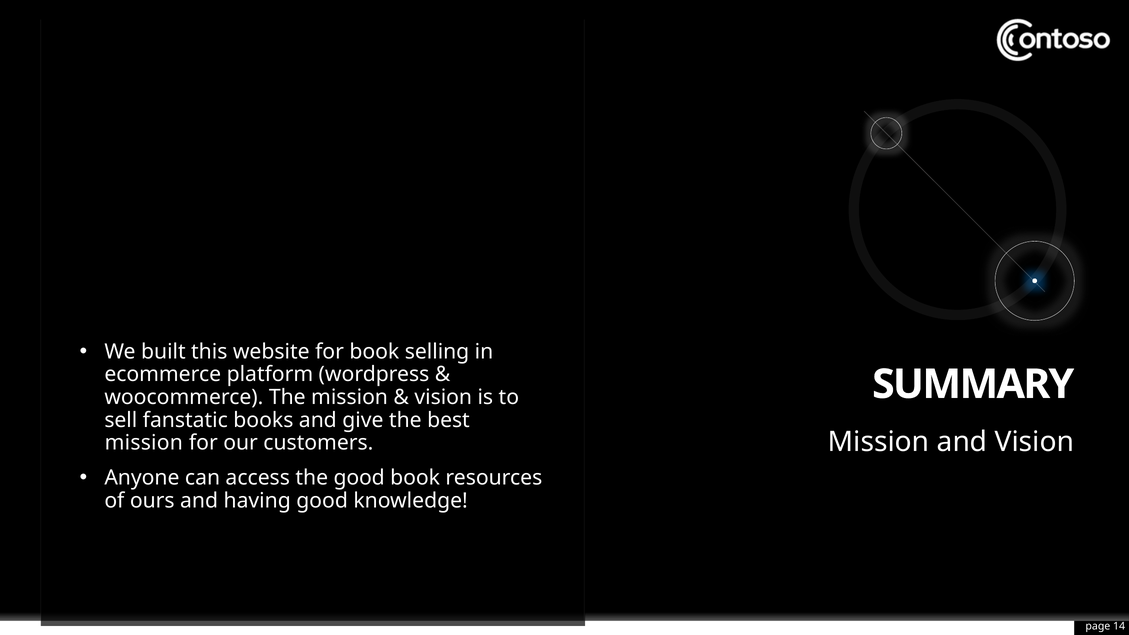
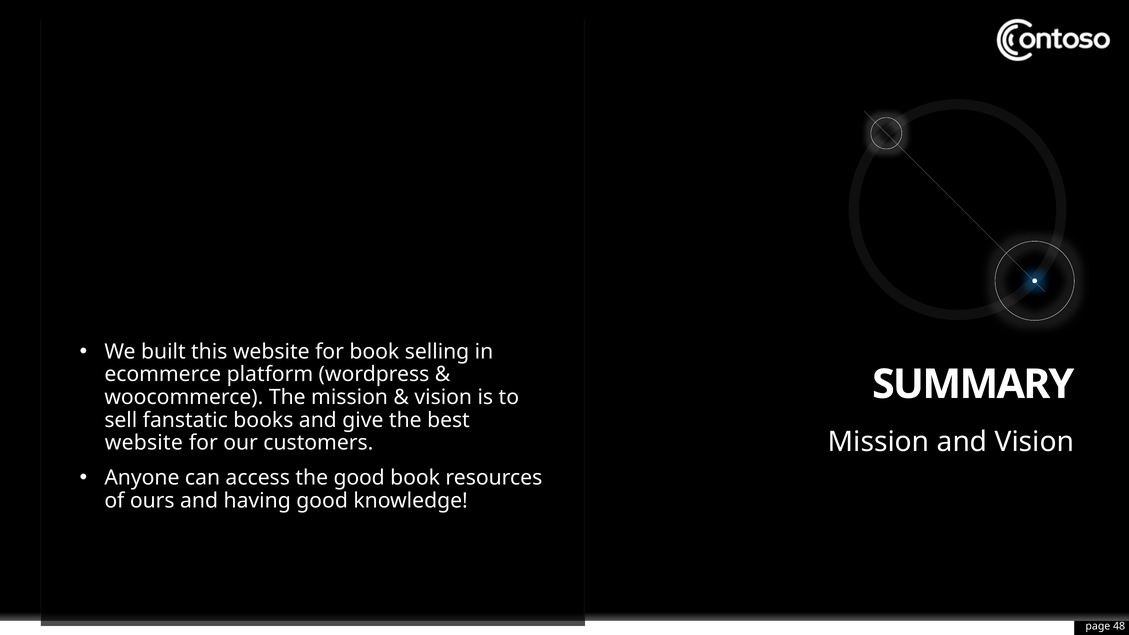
mission at (144, 443): mission -> website
14: 14 -> 48
